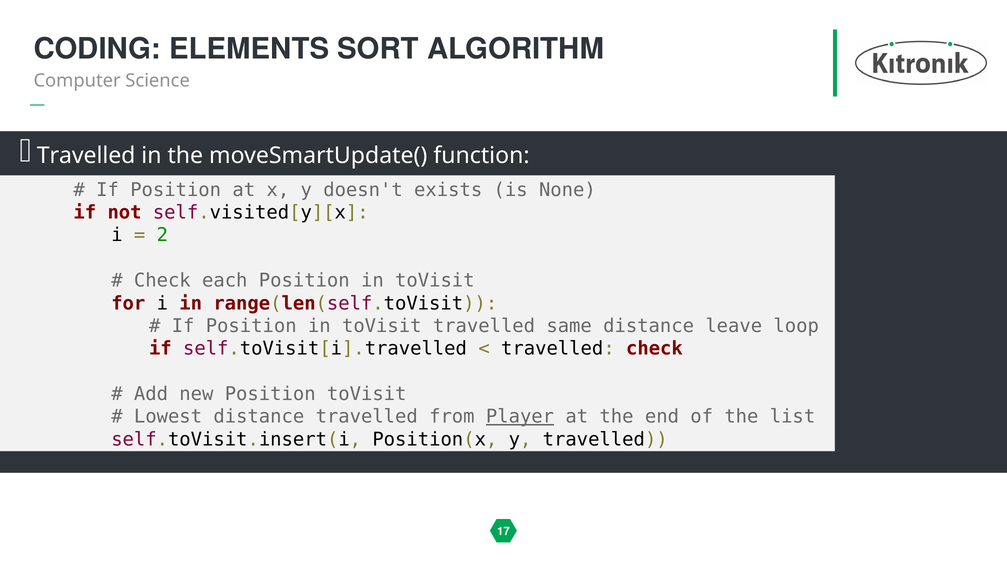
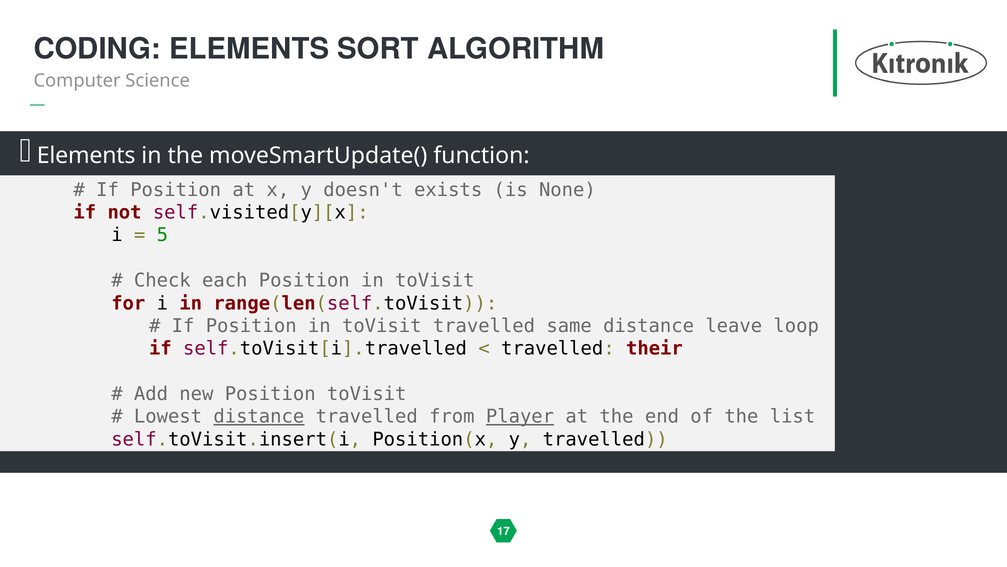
Travelled at (86, 155): Travelled -> Elements
2: 2 -> 5
travelled check: check -> their
distance at (259, 416) underline: none -> present
